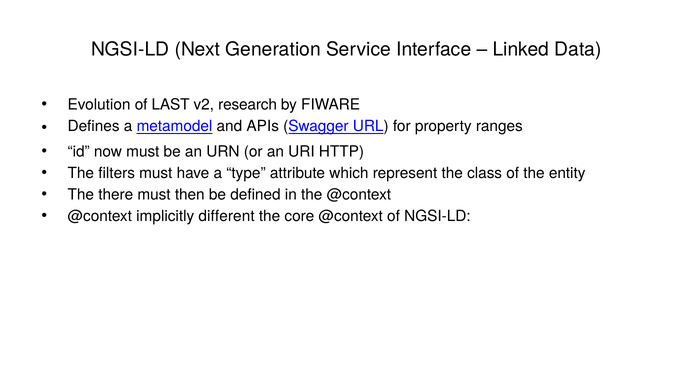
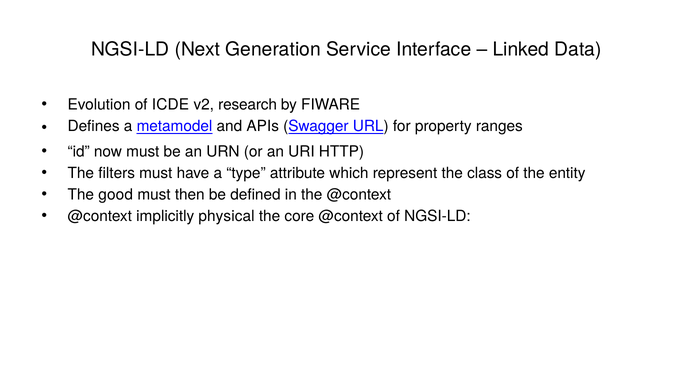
LAST: LAST -> ICDE
there: there -> good
different: different -> physical
